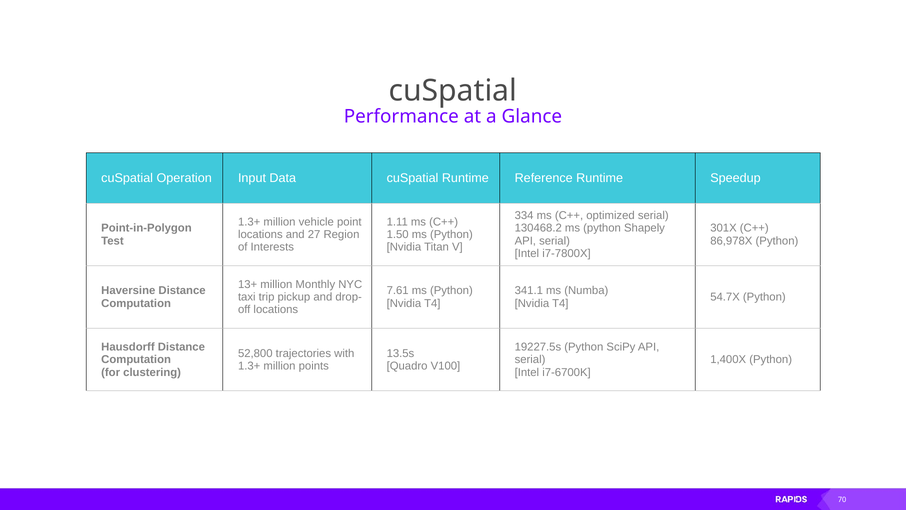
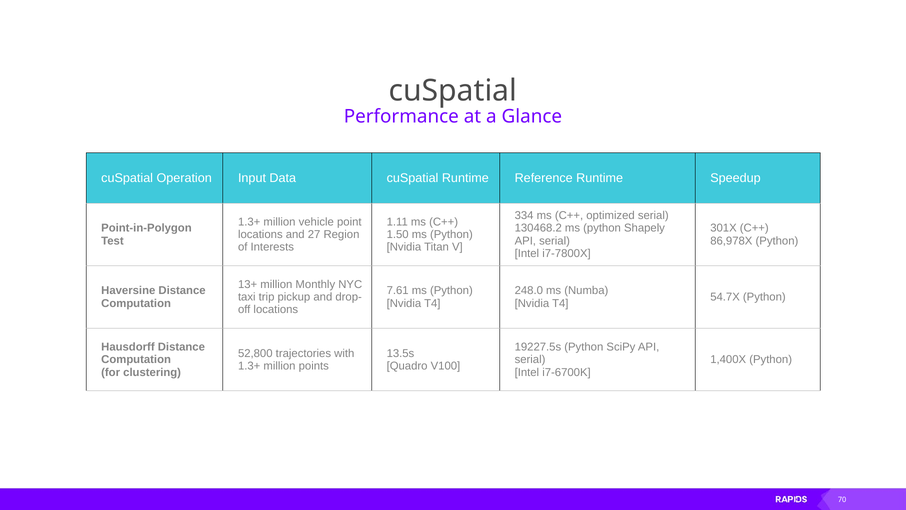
341.1: 341.1 -> 248.0
